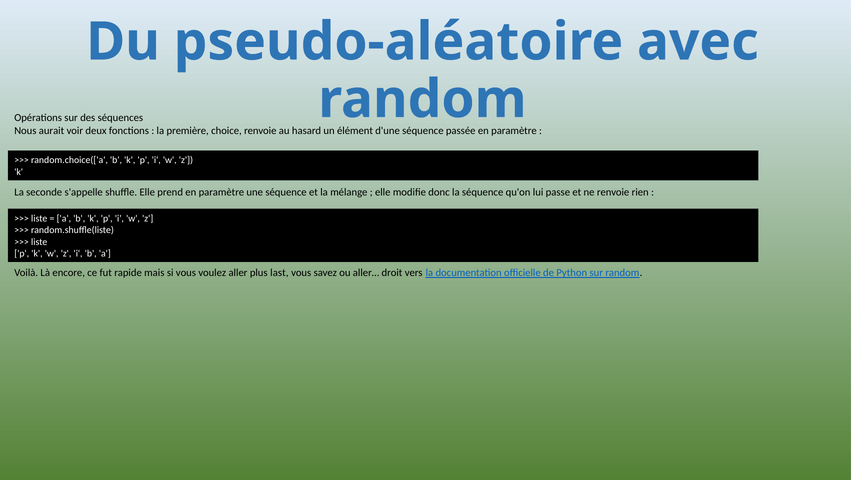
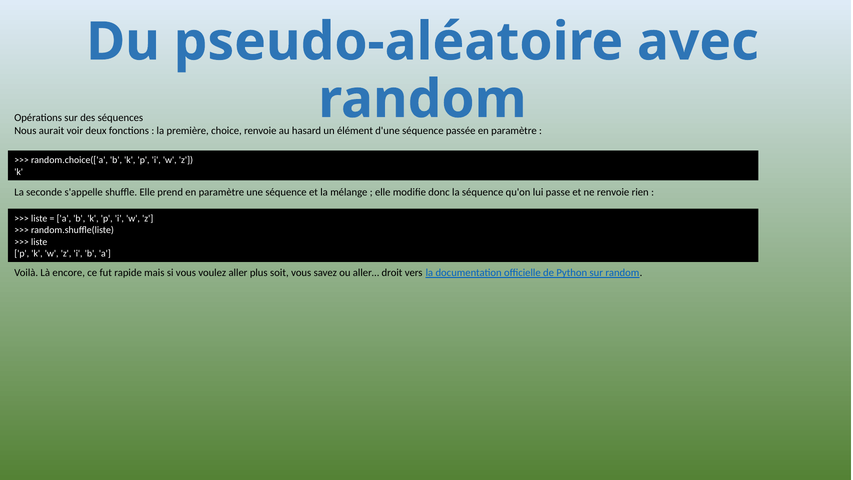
last: last -> soit
